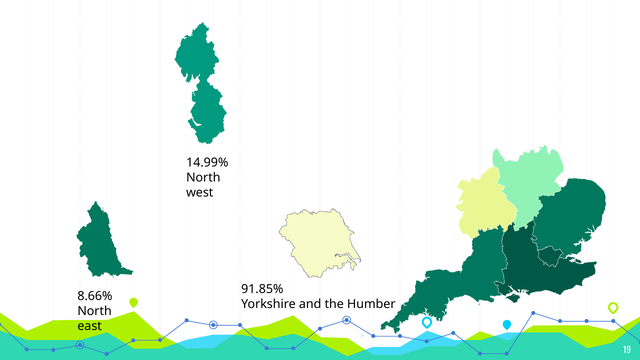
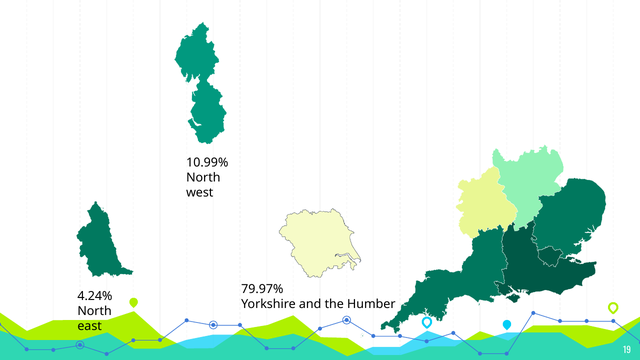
14.99%: 14.99% -> 10.99%
91.85%: 91.85% -> 79.97%
8.66%: 8.66% -> 4.24%
